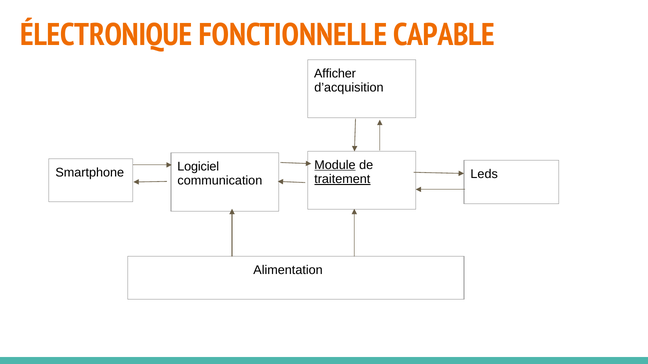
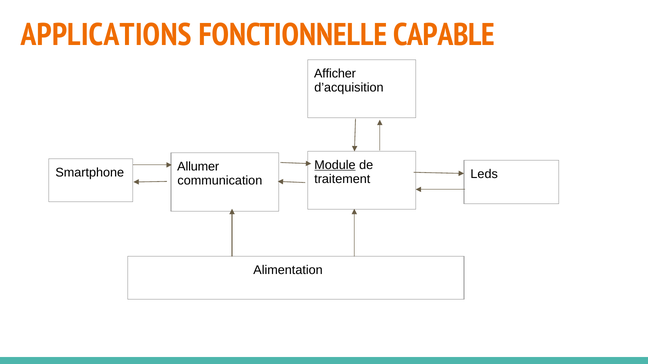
ÉLECTRONIQUE: ÉLECTRONIQUE -> APPLICATIONS
Logiciel: Logiciel -> Allumer
traitement underline: present -> none
